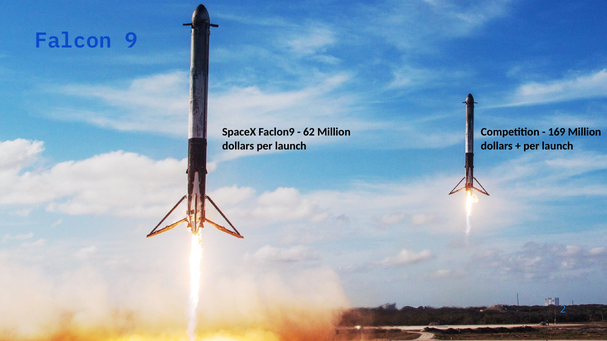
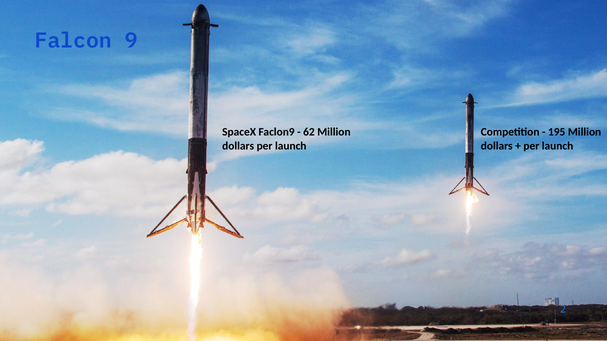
169: 169 -> 195
